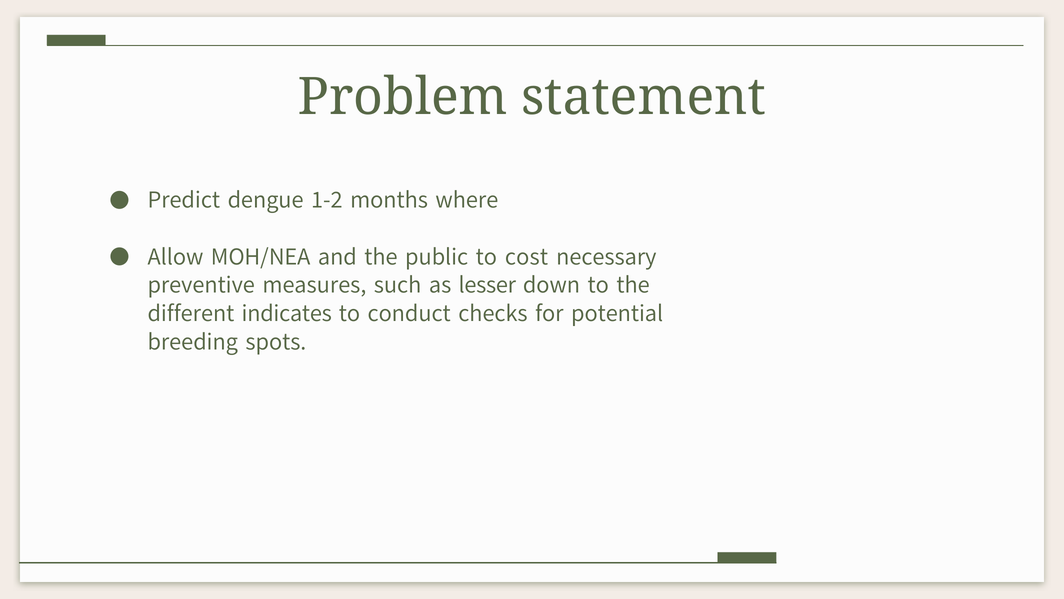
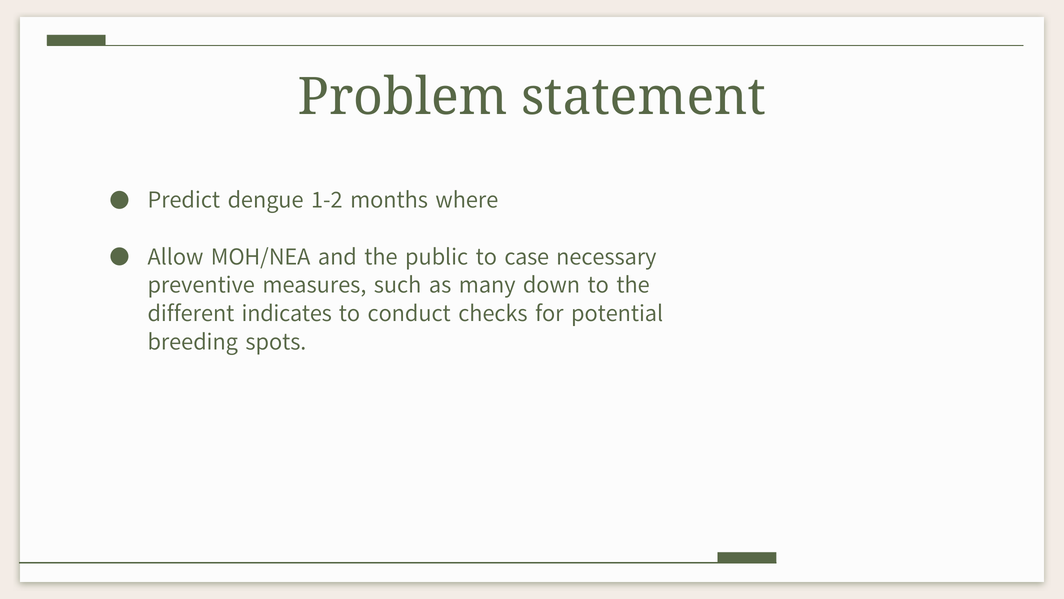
cost: cost -> case
lesser: lesser -> many
